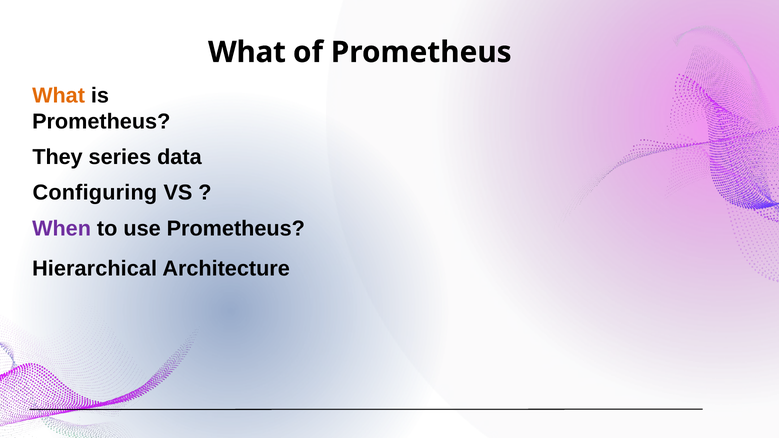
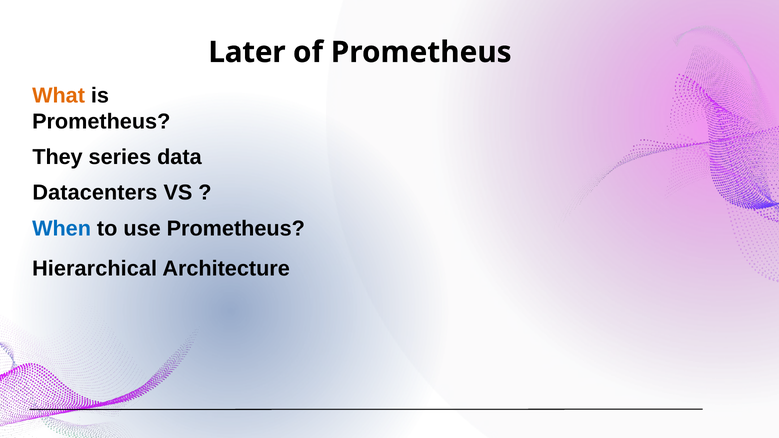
What at (247, 52): What -> Later
Configuring: Configuring -> Datacenters
When colour: purple -> blue
